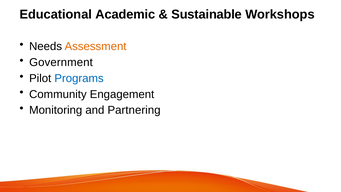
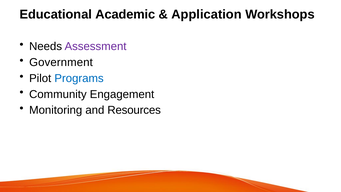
Sustainable: Sustainable -> Application
Assessment colour: orange -> purple
Partnering: Partnering -> Resources
